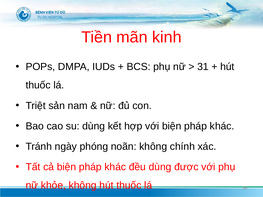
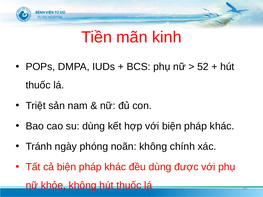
31: 31 -> 52
